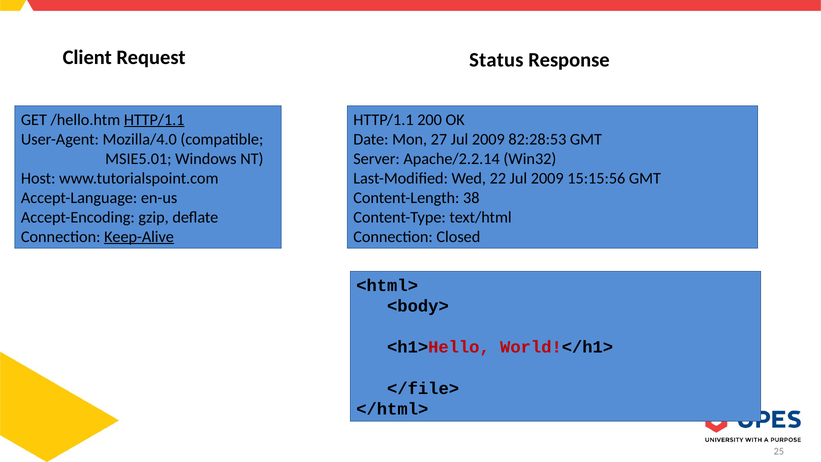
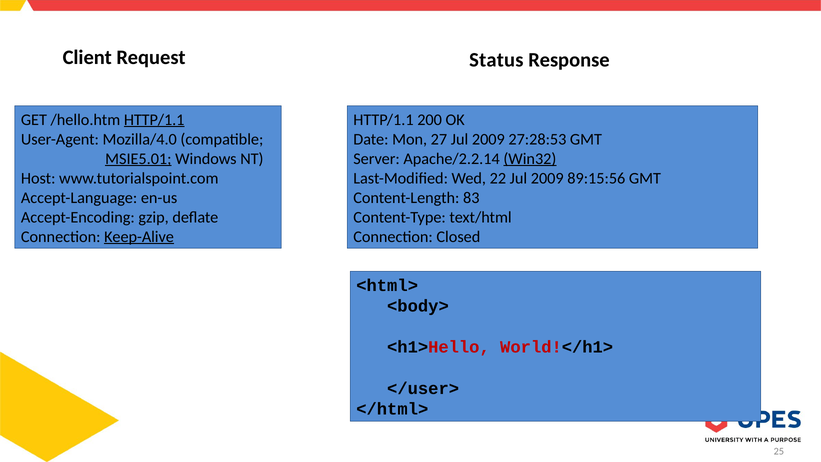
82:28:53: 82:28:53 -> 27:28:53
MSIE5.01 underline: none -> present
Win32 underline: none -> present
15:15:56: 15:15:56 -> 89:15:56
38: 38 -> 83
</file>: </file> -> </user>
